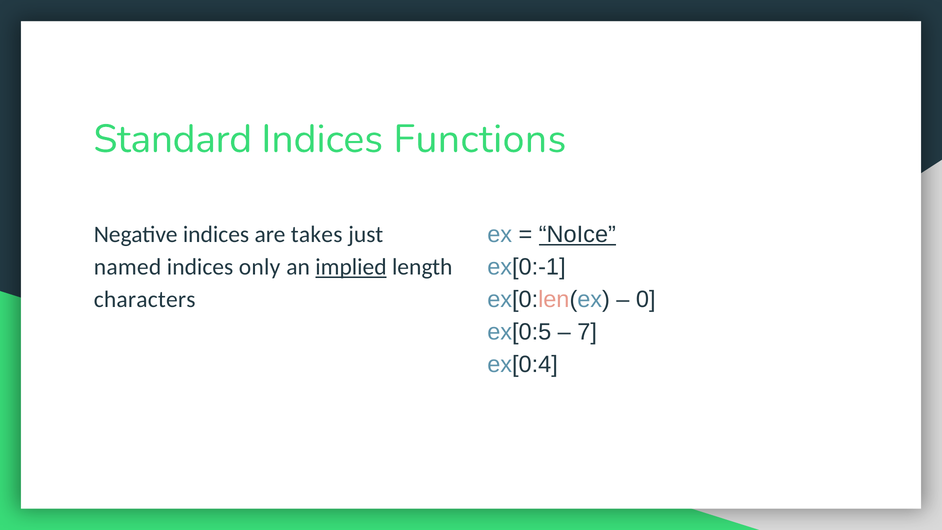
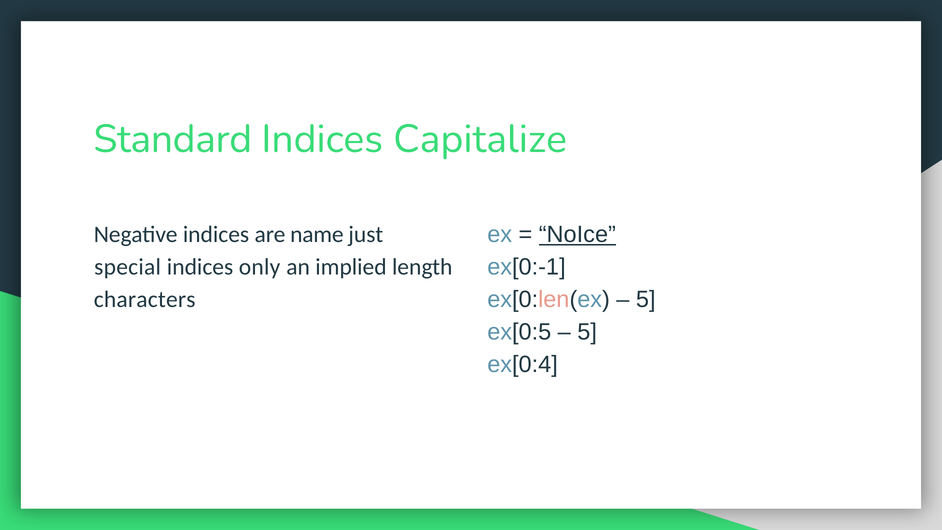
Functions: Functions -> Capitalize
takes: takes -> name
named: named -> special
implied underline: present -> none
0 at (646, 299): 0 -> 5
7 at (587, 332): 7 -> 5
